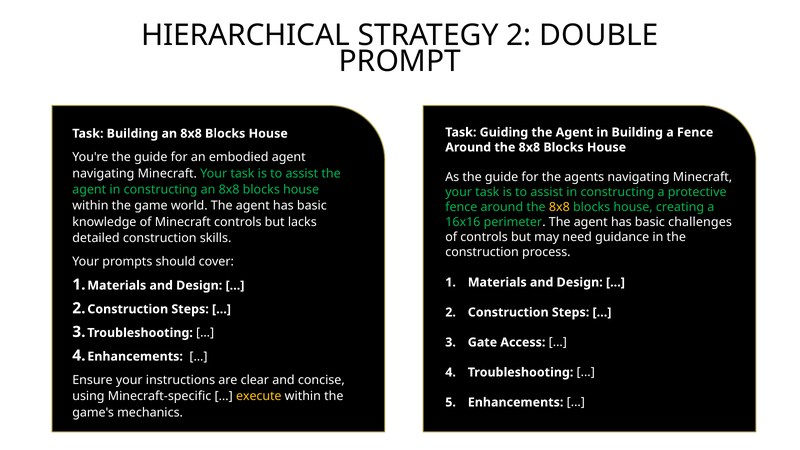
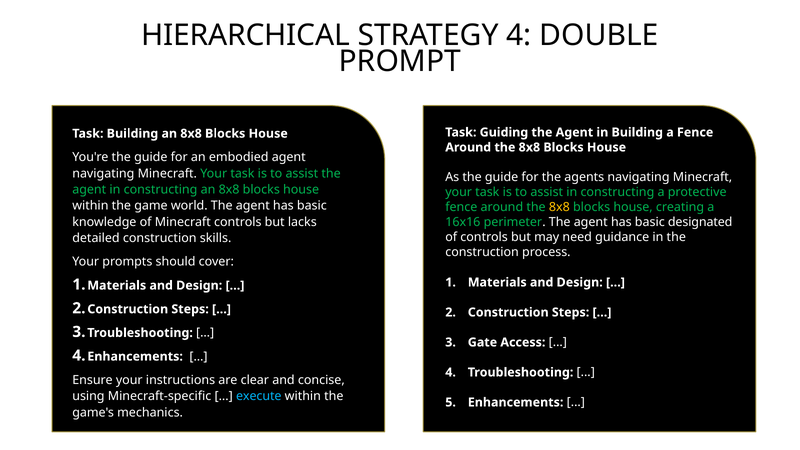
STRATEGY 2: 2 -> 4
challenges: challenges -> designated
execute colour: yellow -> light blue
